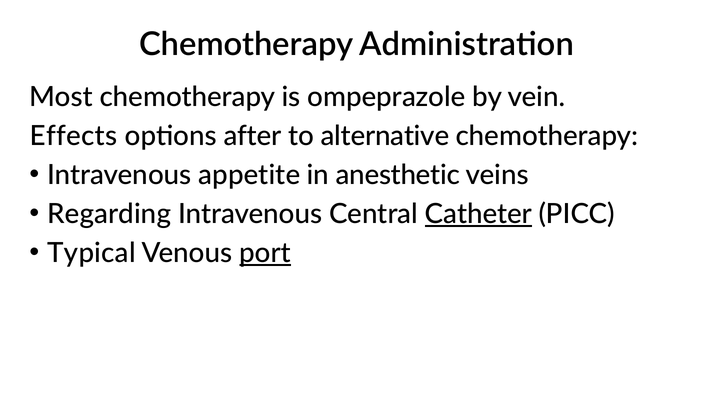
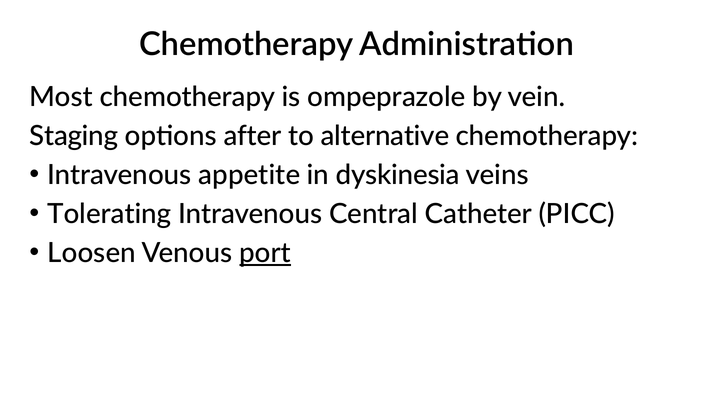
Effects: Effects -> Staging
anesthetic: anesthetic -> dyskinesia
Regarding: Regarding -> Tolerating
Catheter underline: present -> none
Typical: Typical -> Loosen
